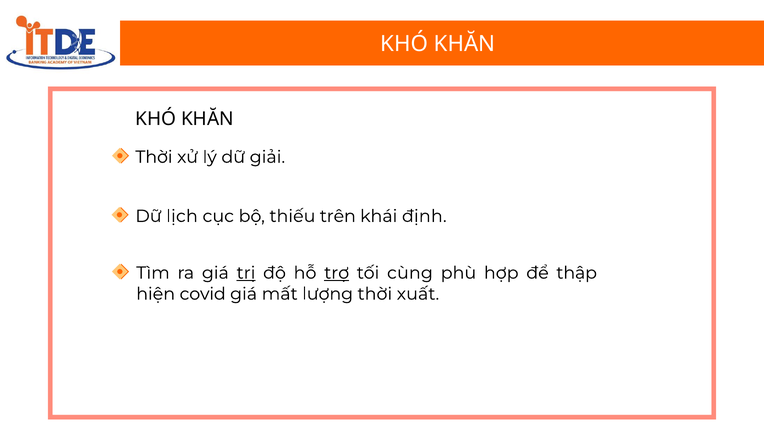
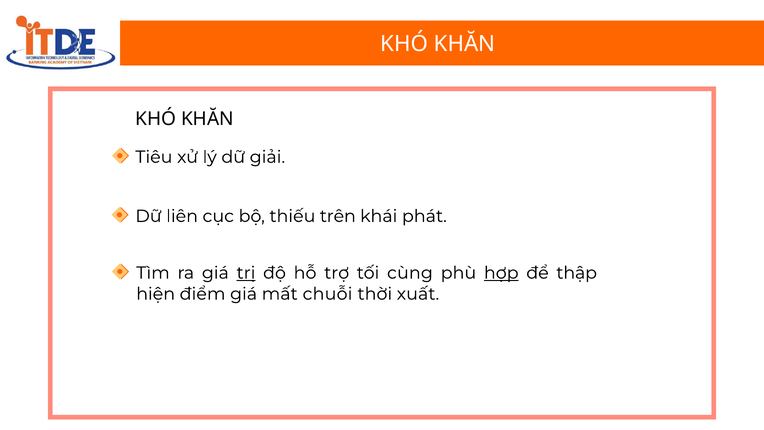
Thời at (154, 157): Thời -> Tiêu
lịch: lịch -> liên
định: định -> phát
trợ underline: present -> none
hợp underline: none -> present
covid: covid -> điểm
lượng: lượng -> chuỗi
